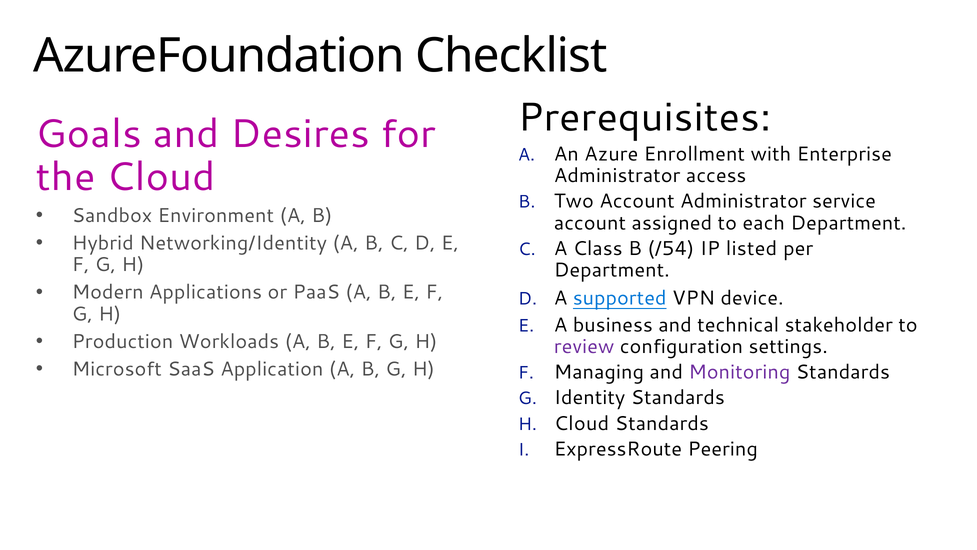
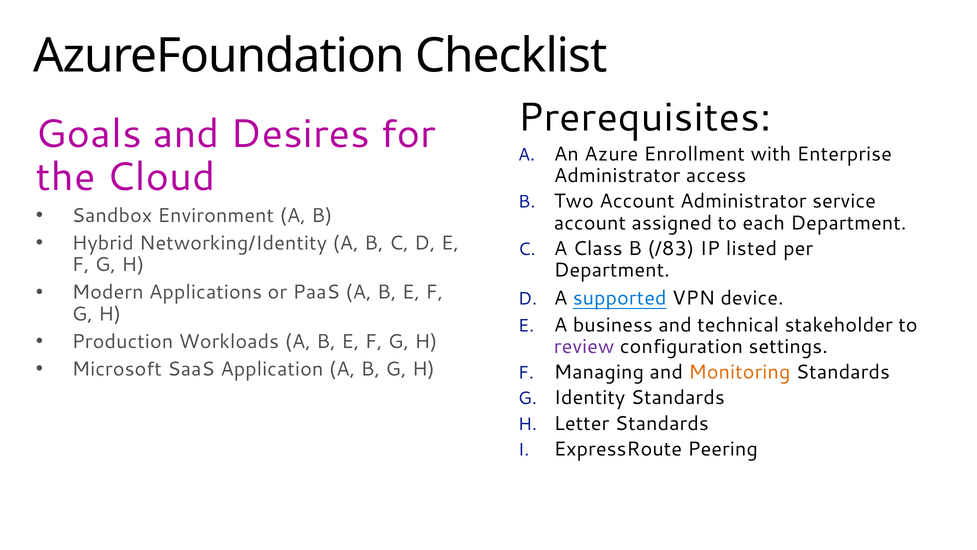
/54: /54 -> /83
Monitoring colour: purple -> orange
H Cloud: Cloud -> Letter
